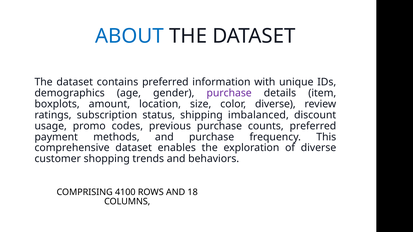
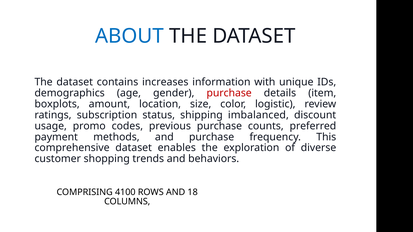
contains preferred: preferred -> increases
purchase at (229, 93) colour: purple -> red
color diverse: diverse -> logistic
